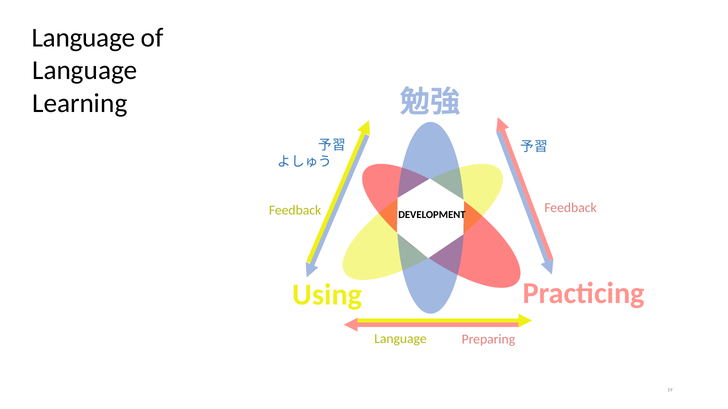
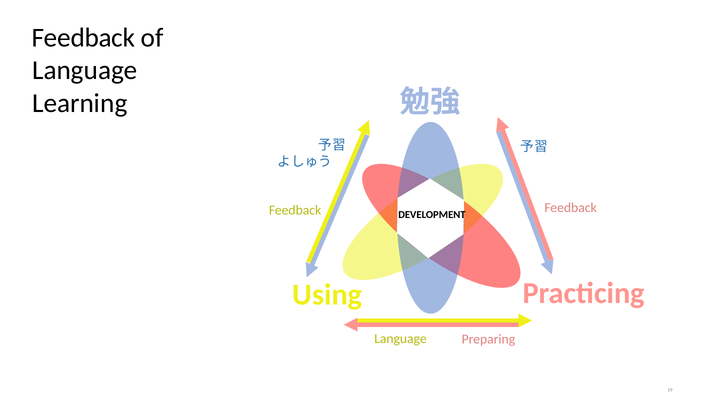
Language at (83, 38): Language -> Feedback
